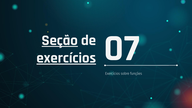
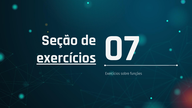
Seção underline: present -> none
